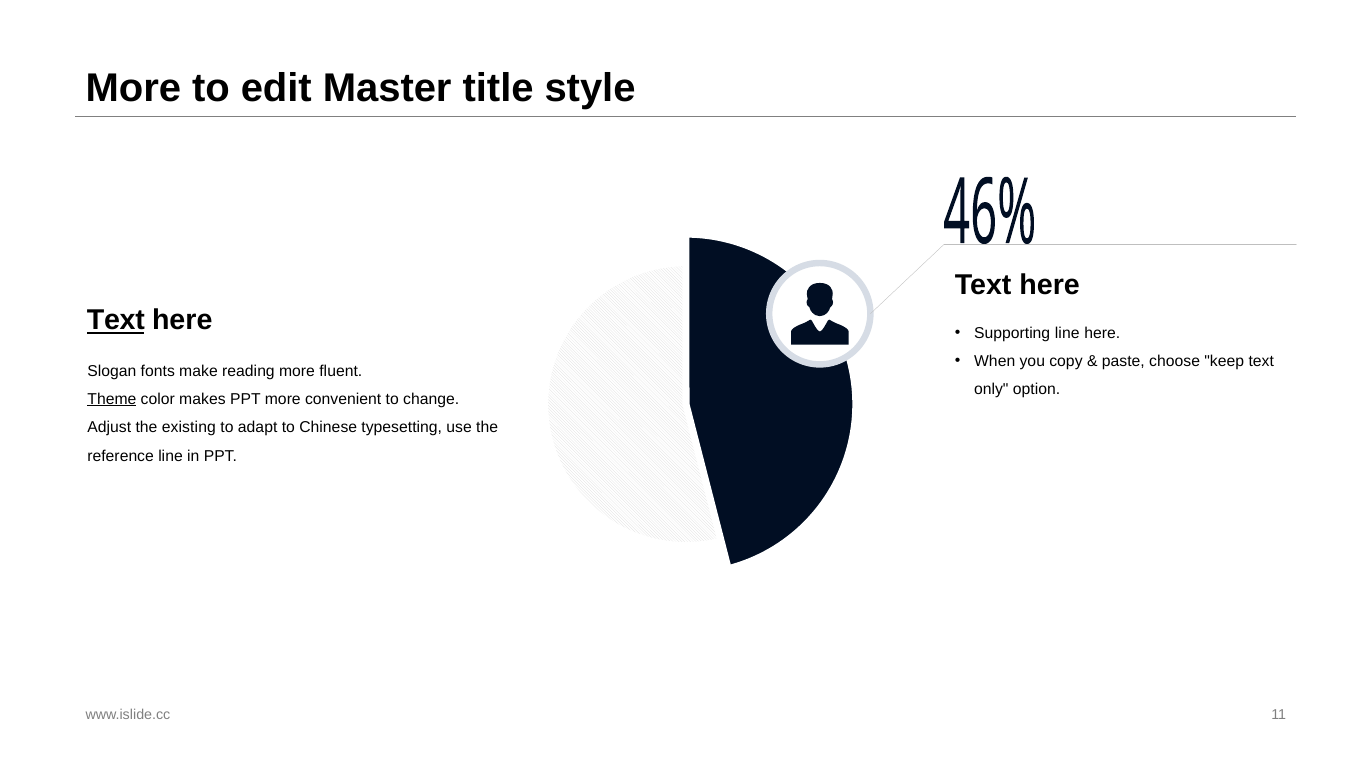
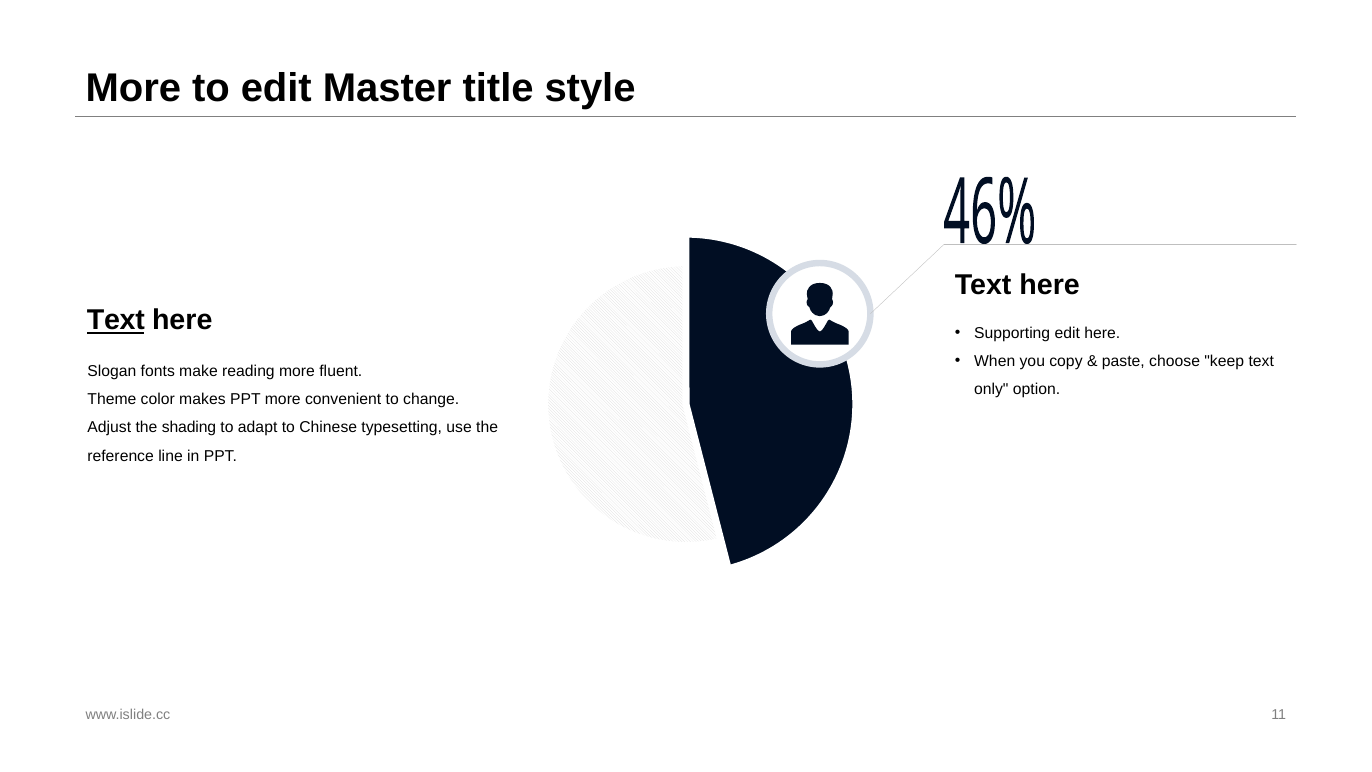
Supporting line: line -> edit
Theme underline: present -> none
existing: existing -> shading
